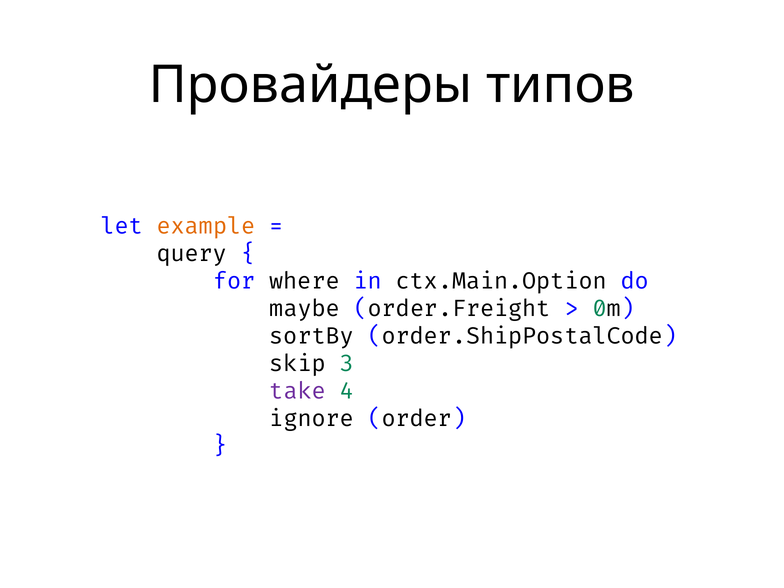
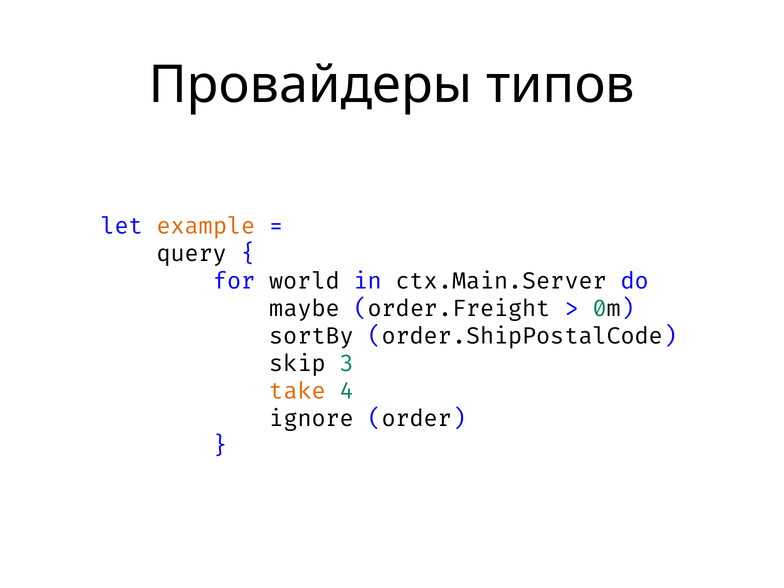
where: where -> world
ctx.Main.Option: ctx.Main.Option -> ctx.Main.Server
take colour: purple -> orange
